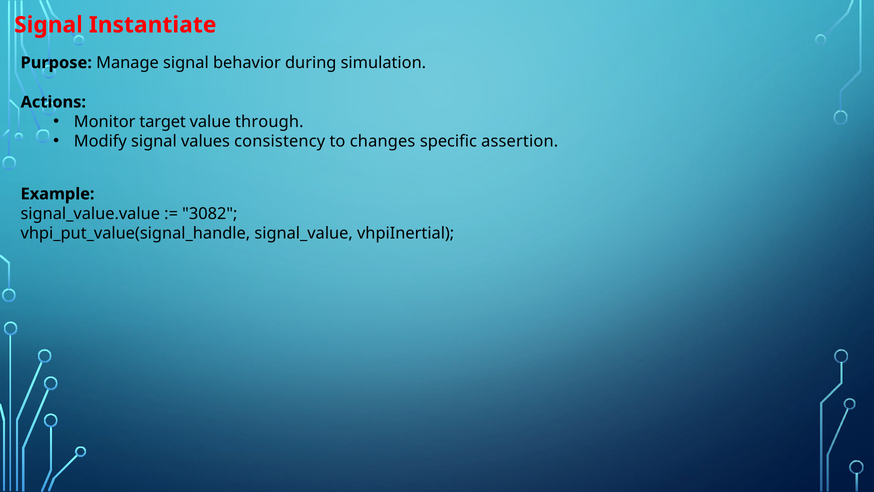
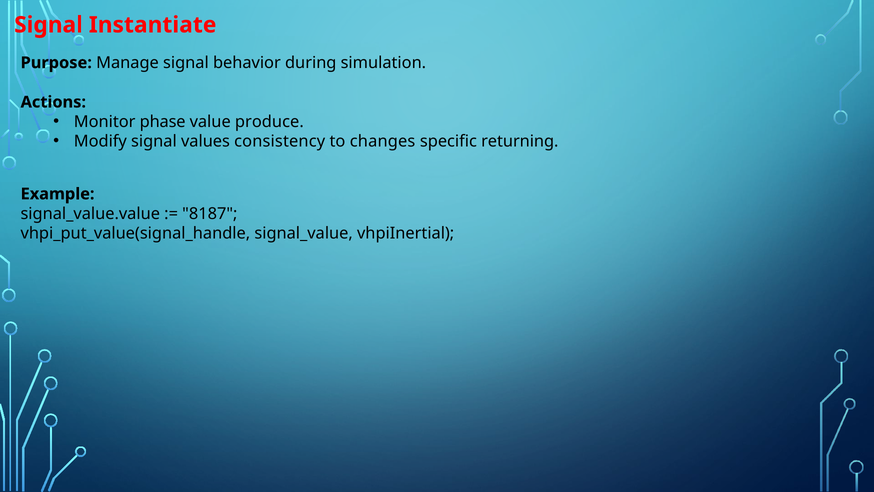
target: target -> phase
through: through -> produce
assertion: assertion -> returning
3082: 3082 -> 8187
